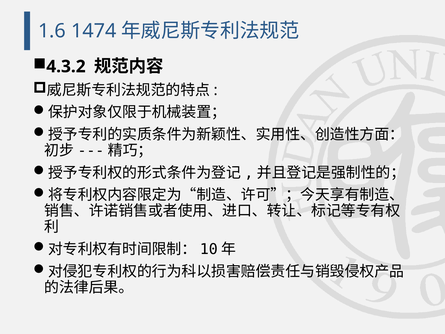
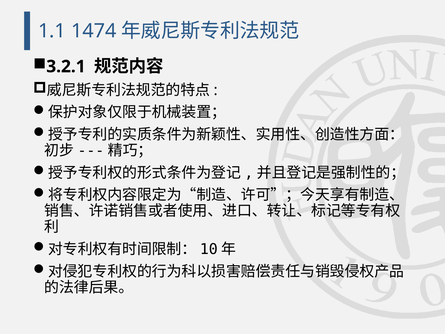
1.6: 1.6 -> 1.1
4.3.2: 4.3.2 -> 3.2.1
